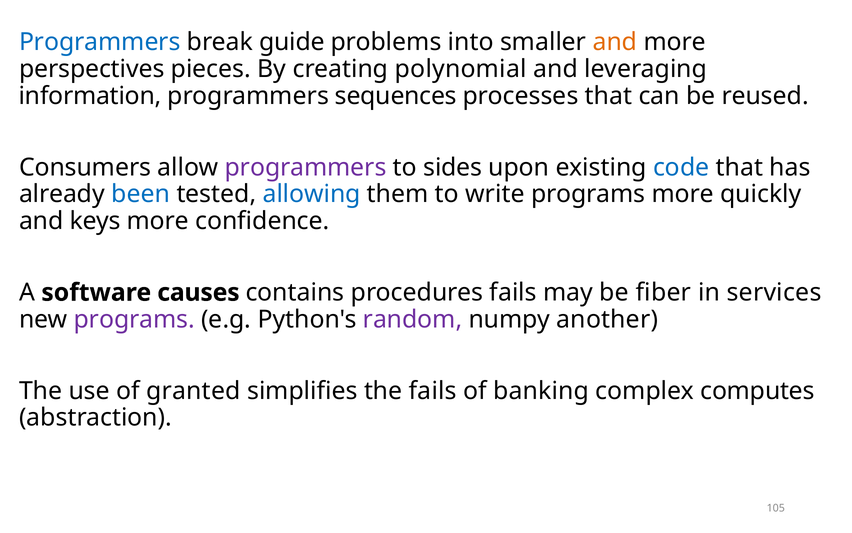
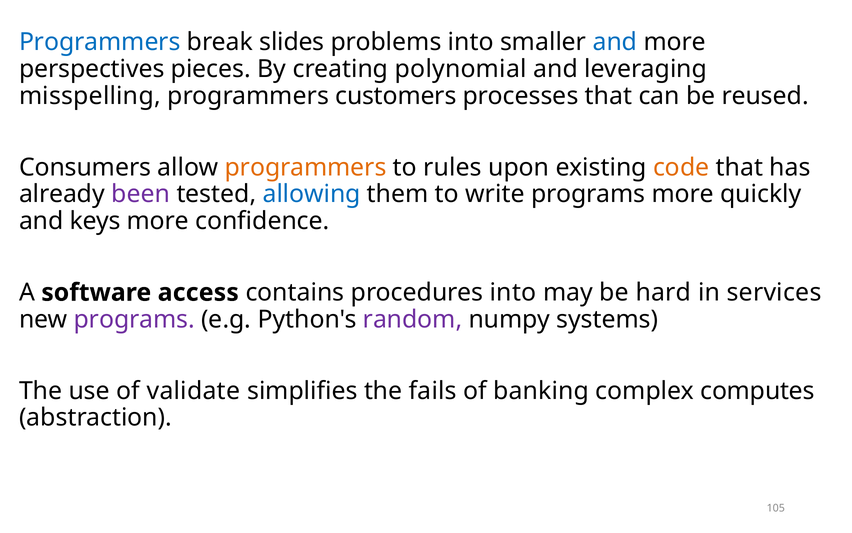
guide: guide -> slides
and at (615, 42) colour: orange -> blue
information: information -> misspelling
sequences: sequences -> customers
programmers at (306, 167) colour: purple -> orange
sides: sides -> rules
code colour: blue -> orange
been colour: blue -> purple
causes: causes -> access
procedures fails: fails -> into
fiber: fiber -> hard
another: another -> systems
granted: granted -> validate
